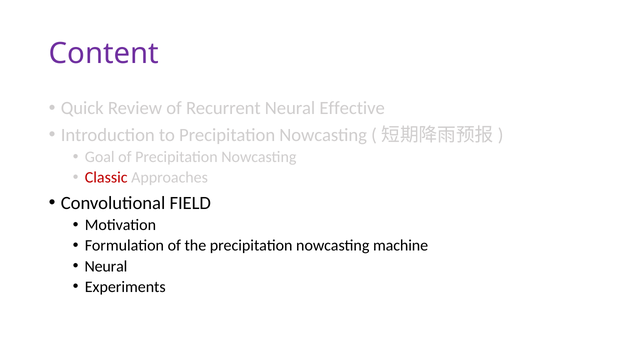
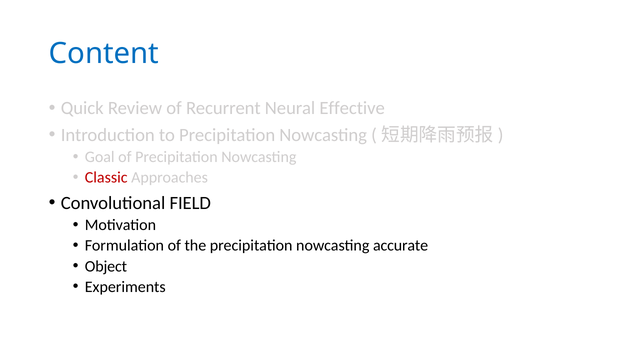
Content colour: purple -> blue
machine: machine -> accurate
Neural at (106, 266): Neural -> Object
